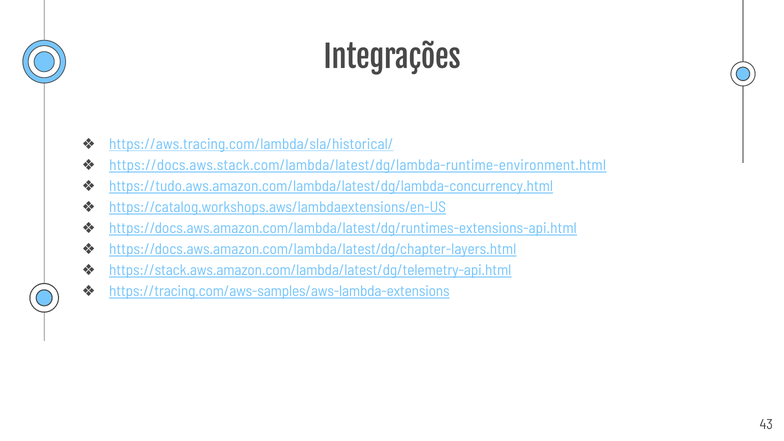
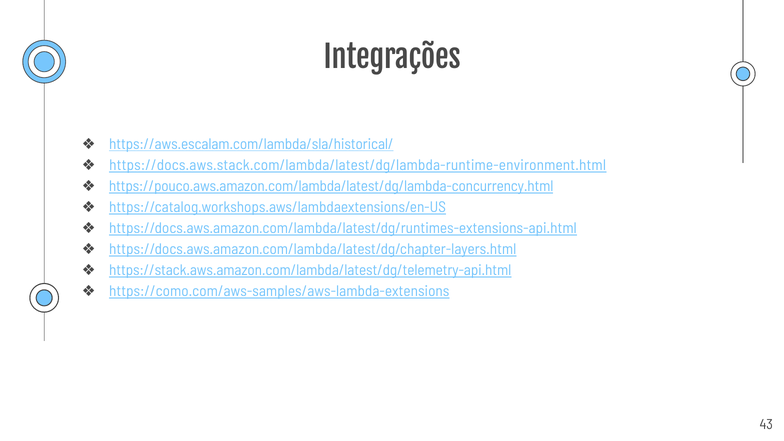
https://aws.tracing.com/lambda/sla/historical/: https://aws.tracing.com/lambda/sla/historical/ -> https://aws.escalam.com/lambda/sla/historical/
https://tudo.aws.amazon.com/lambda/latest/dg/lambda-concurrency.html: https://tudo.aws.amazon.com/lambda/latest/dg/lambda-concurrency.html -> https://pouco.aws.amazon.com/lambda/latest/dg/lambda-concurrency.html
https://tracing.com/aws-samples/aws-lambda-extensions: https://tracing.com/aws-samples/aws-lambda-extensions -> https://como.com/aws-samples/aws-lambda-extensions
